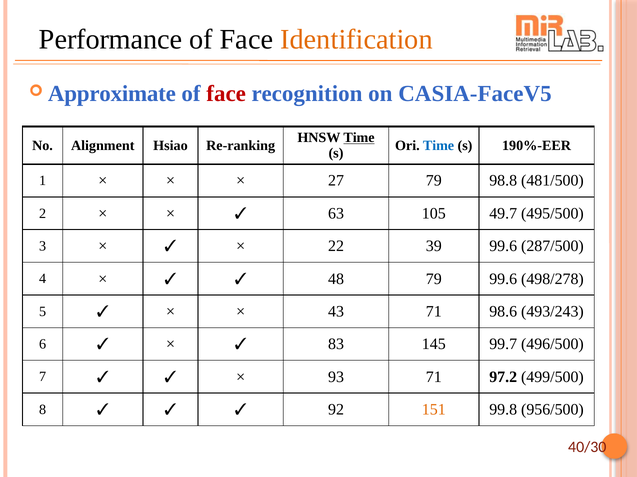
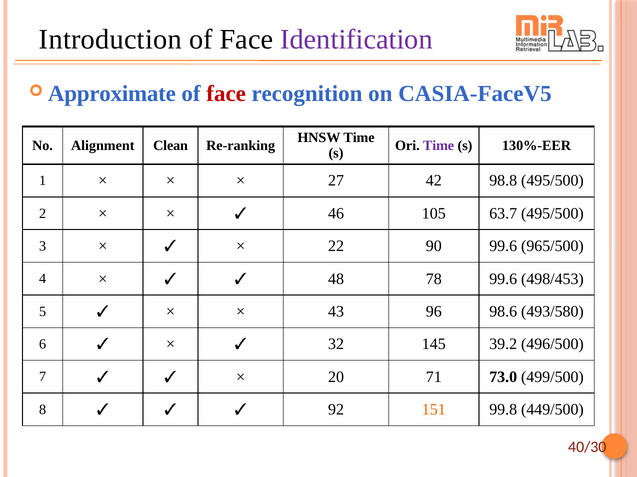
Performance: Performance -> Introduction
Identification colour: orange -> purple
Time at (359, 138) underline: present -> none
Hsiao: Hsiao -> Clean
Time at (439, 146) colour: blue -> purple
190%-EER: 190%-EER -> 130%-EER
27 79: 79 -> 42
98.8 481/500: 481/500 -> 495/500
63: 63 -> 46
49.7: 49.7 -> 63.7
39: 39 -> 90
287/500: 287/500 -> 965/500
48 79: 79 -> 78
498/278: 498/278 -> 498/453
43 71: 71 -> 96
493/243: 493/243 -> 493/580
83: 83 -> 32
99.7: 99.7 -> 39.2
93: 93 -> 20
97.2: 97.2 -> 73.0
956/500: 956/500 -> 449/500
